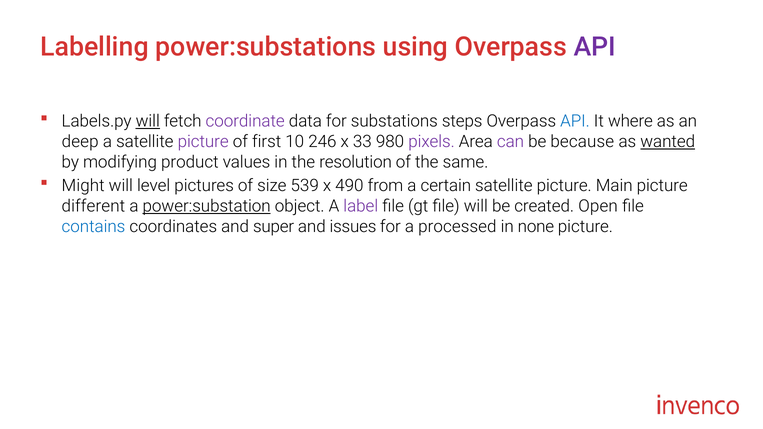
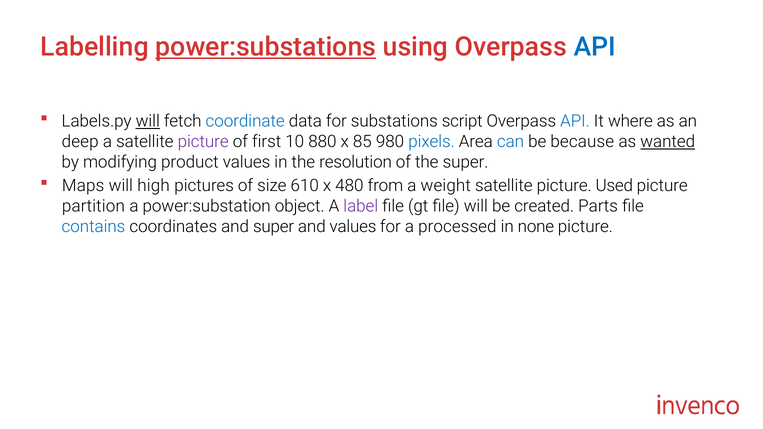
power:substations underline: none -> present
API at (595, 47) colour: purple -> blue
coordinate colour: purple -> blue
steps: steps -> script
246: 246 -> 880
33: 33 -> 85
pixels colour: purple -> blue
can colour: purple -> blue
the same: same -> super
Might: Might -> Maps
level: level -> high
539: 539 -> 610
490: 490 -> 480
certain: certain -> weight
Main: Main -> Used
different: different -> partition
power:substation underline: present -> none
Open: Open -> Parts
and issues: issues -> values
